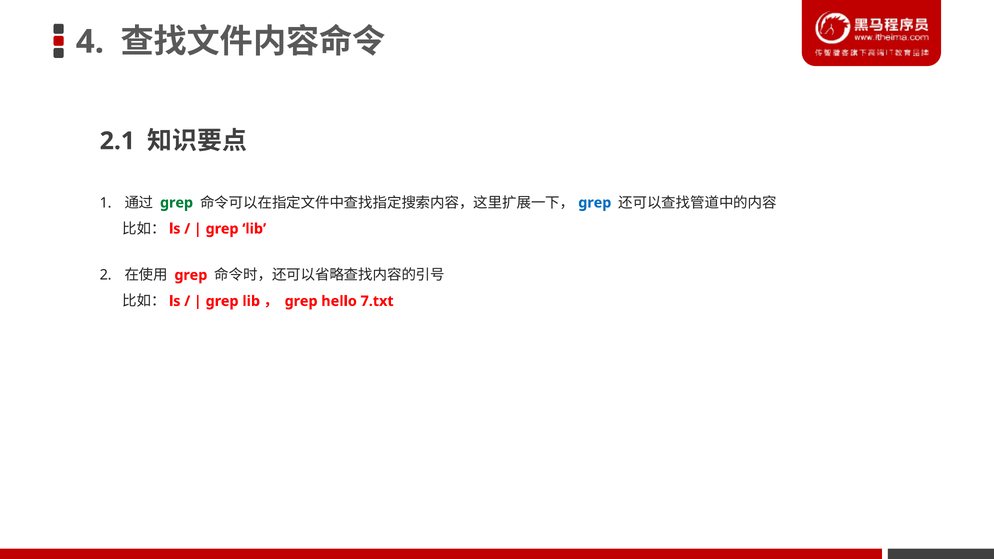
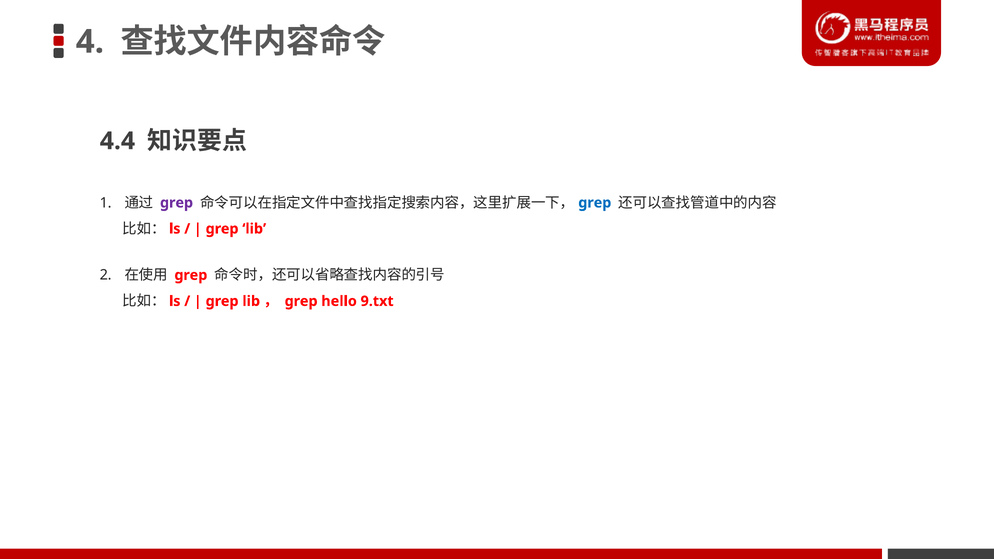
2.1: 2.1 -> 4.4
grep at (177, 203) colour: green -> purple
7.txt: 7.txt -> 9.txt
